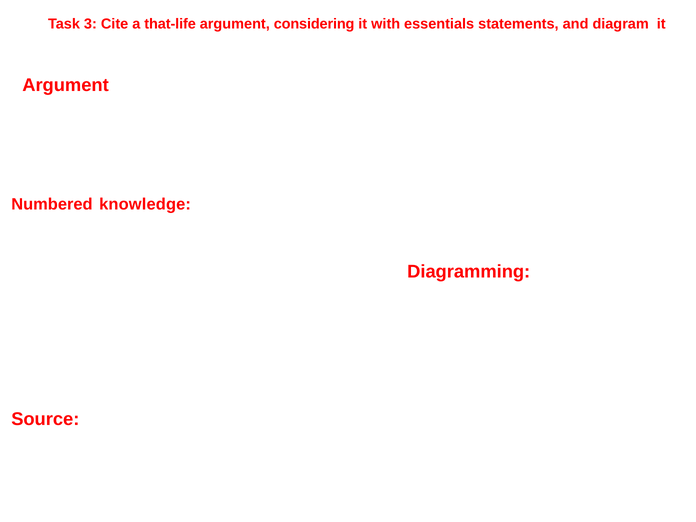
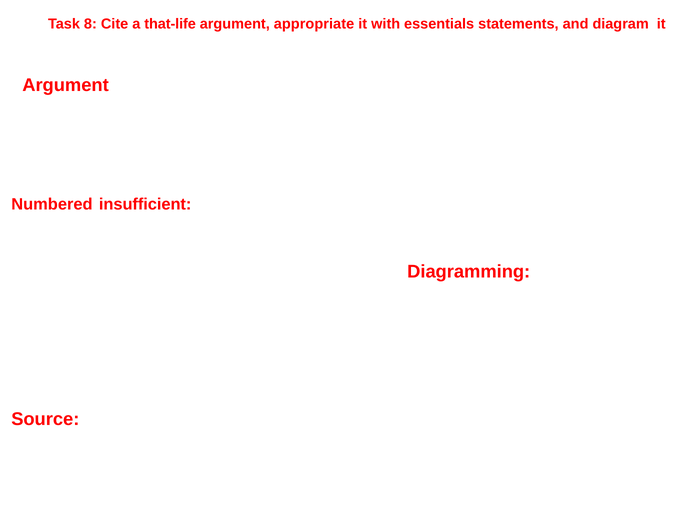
3: 3 -> 8
considering: considering -> appropriate
knowledge: knowledge -> insufficient
